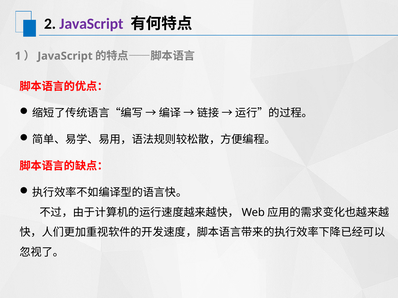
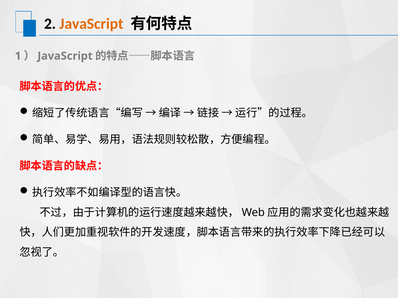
JavaScript at (91, 24) colour: purple -> orange
